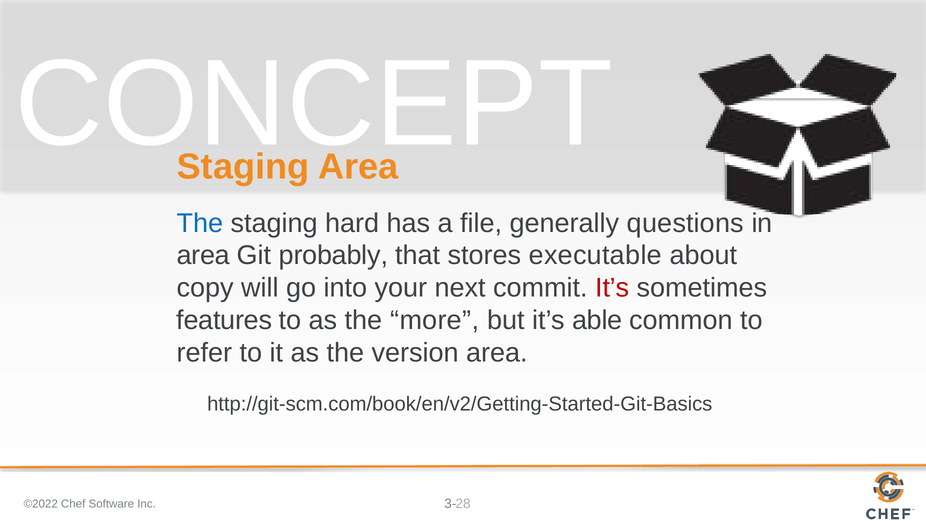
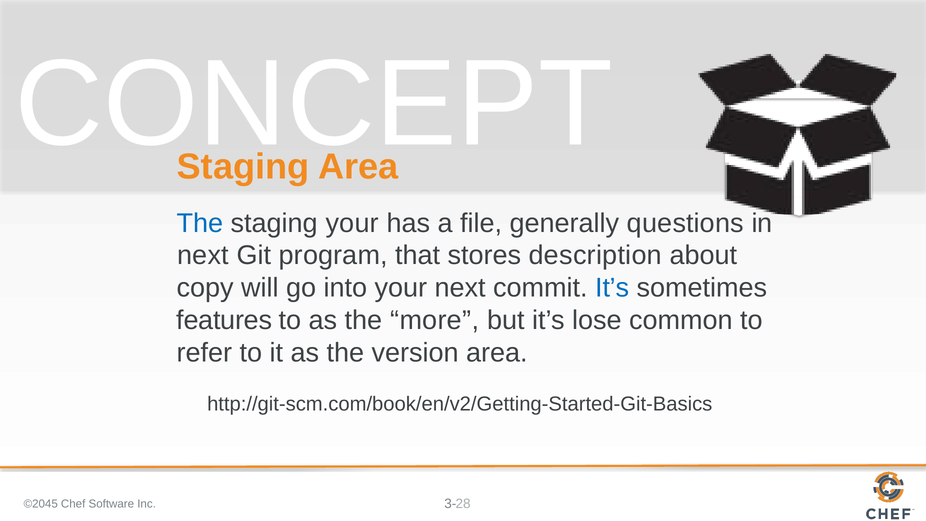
staging hard: hard -> your
area at (203, 255): area -> next
probably: probably -> program
executable: executable -> description
It’s at (612, 288) colour: red -> blue
able: able -> lose
©2022: ©2022 -> ©2045
